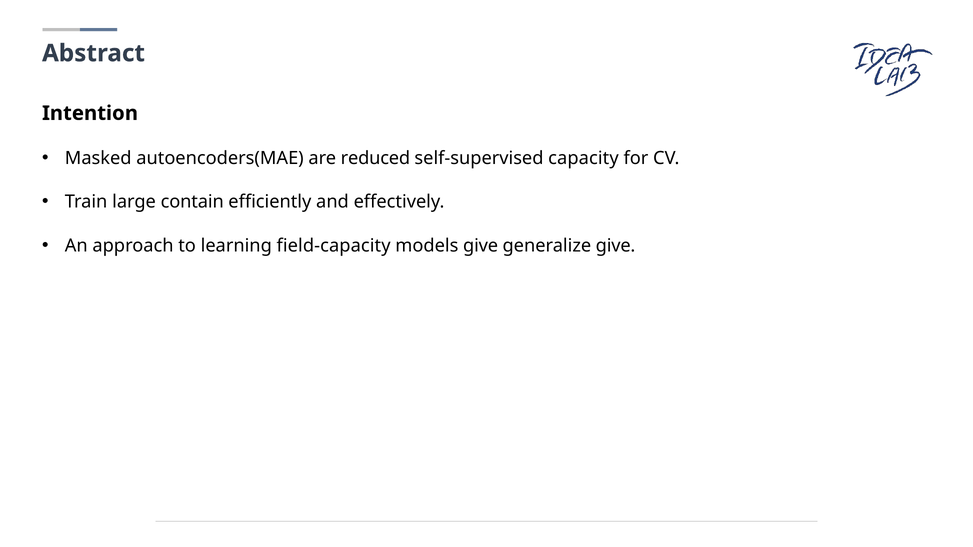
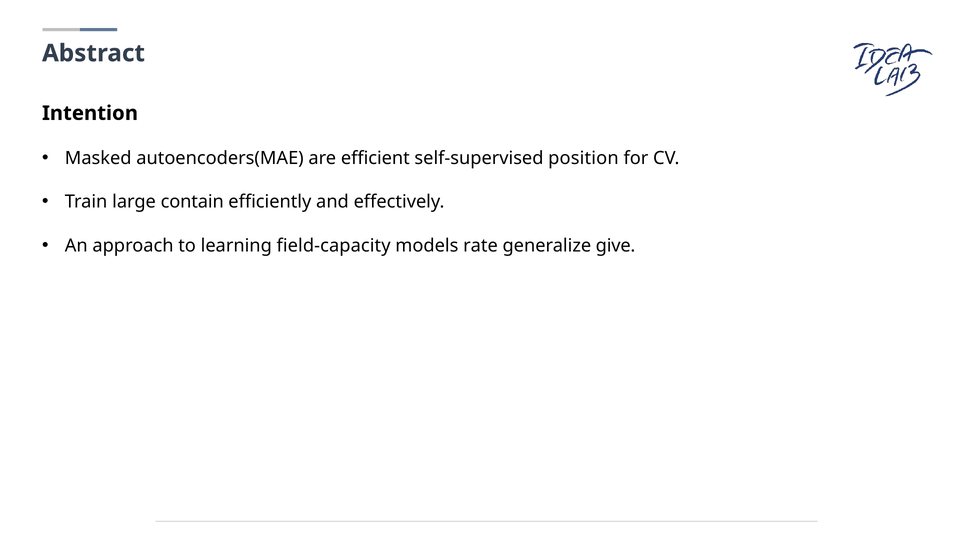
reduced: reduced -> efficient
capacity: capacity -> position
models give: give -> rate
